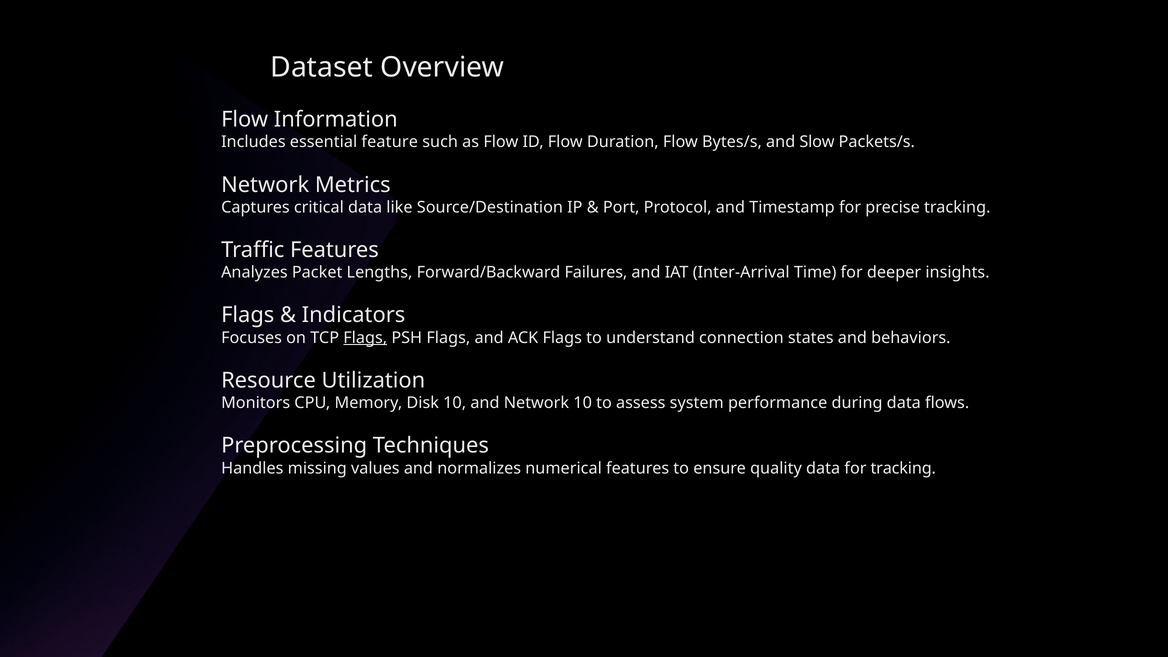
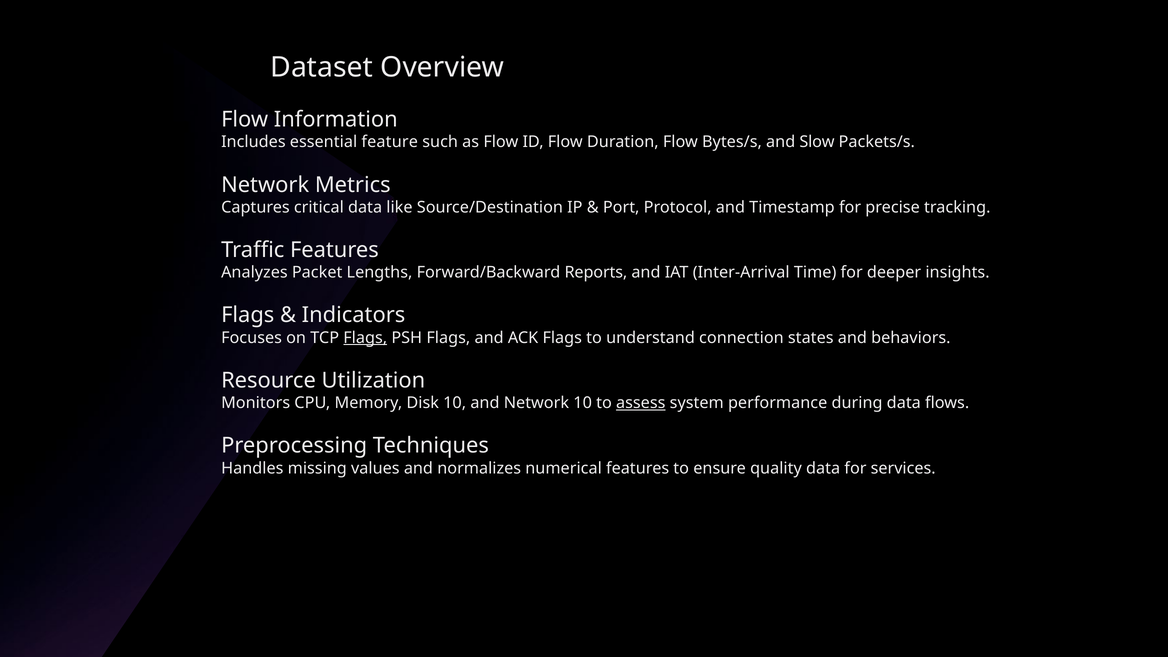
Failures: Failures -> Reports
assess underline: none -> present
for tracking: tracking -> services
